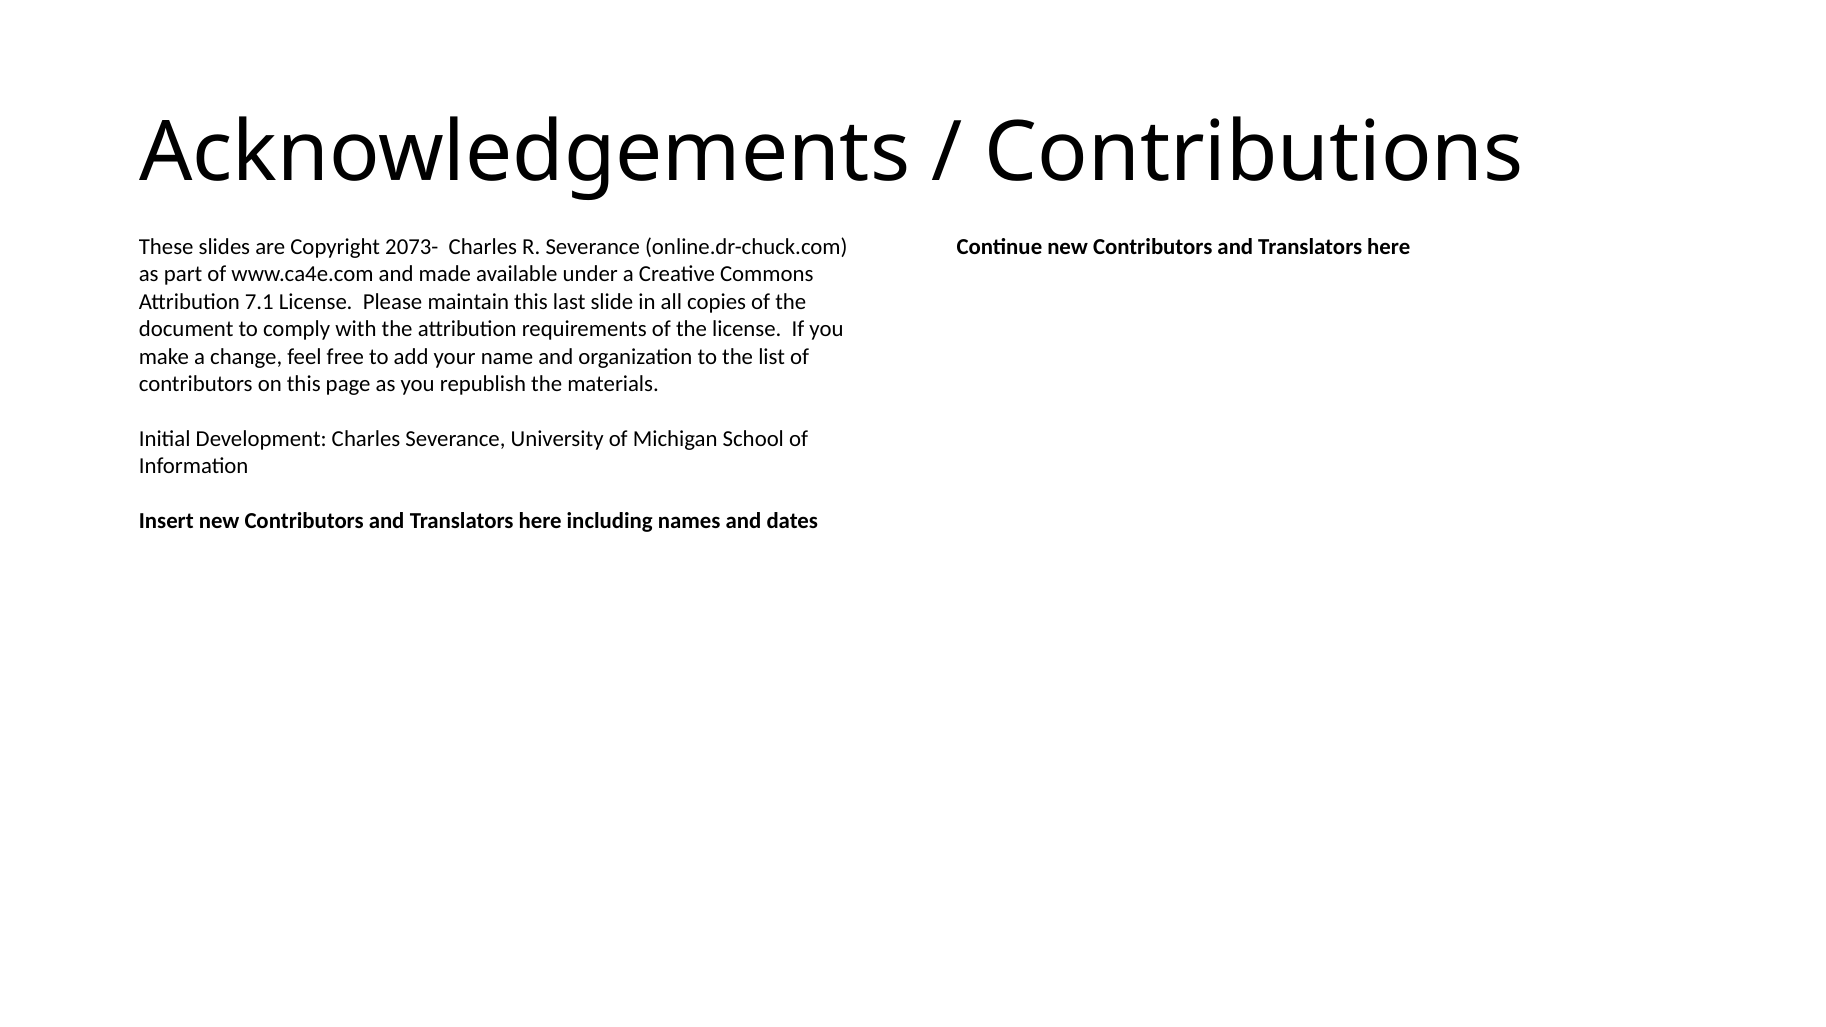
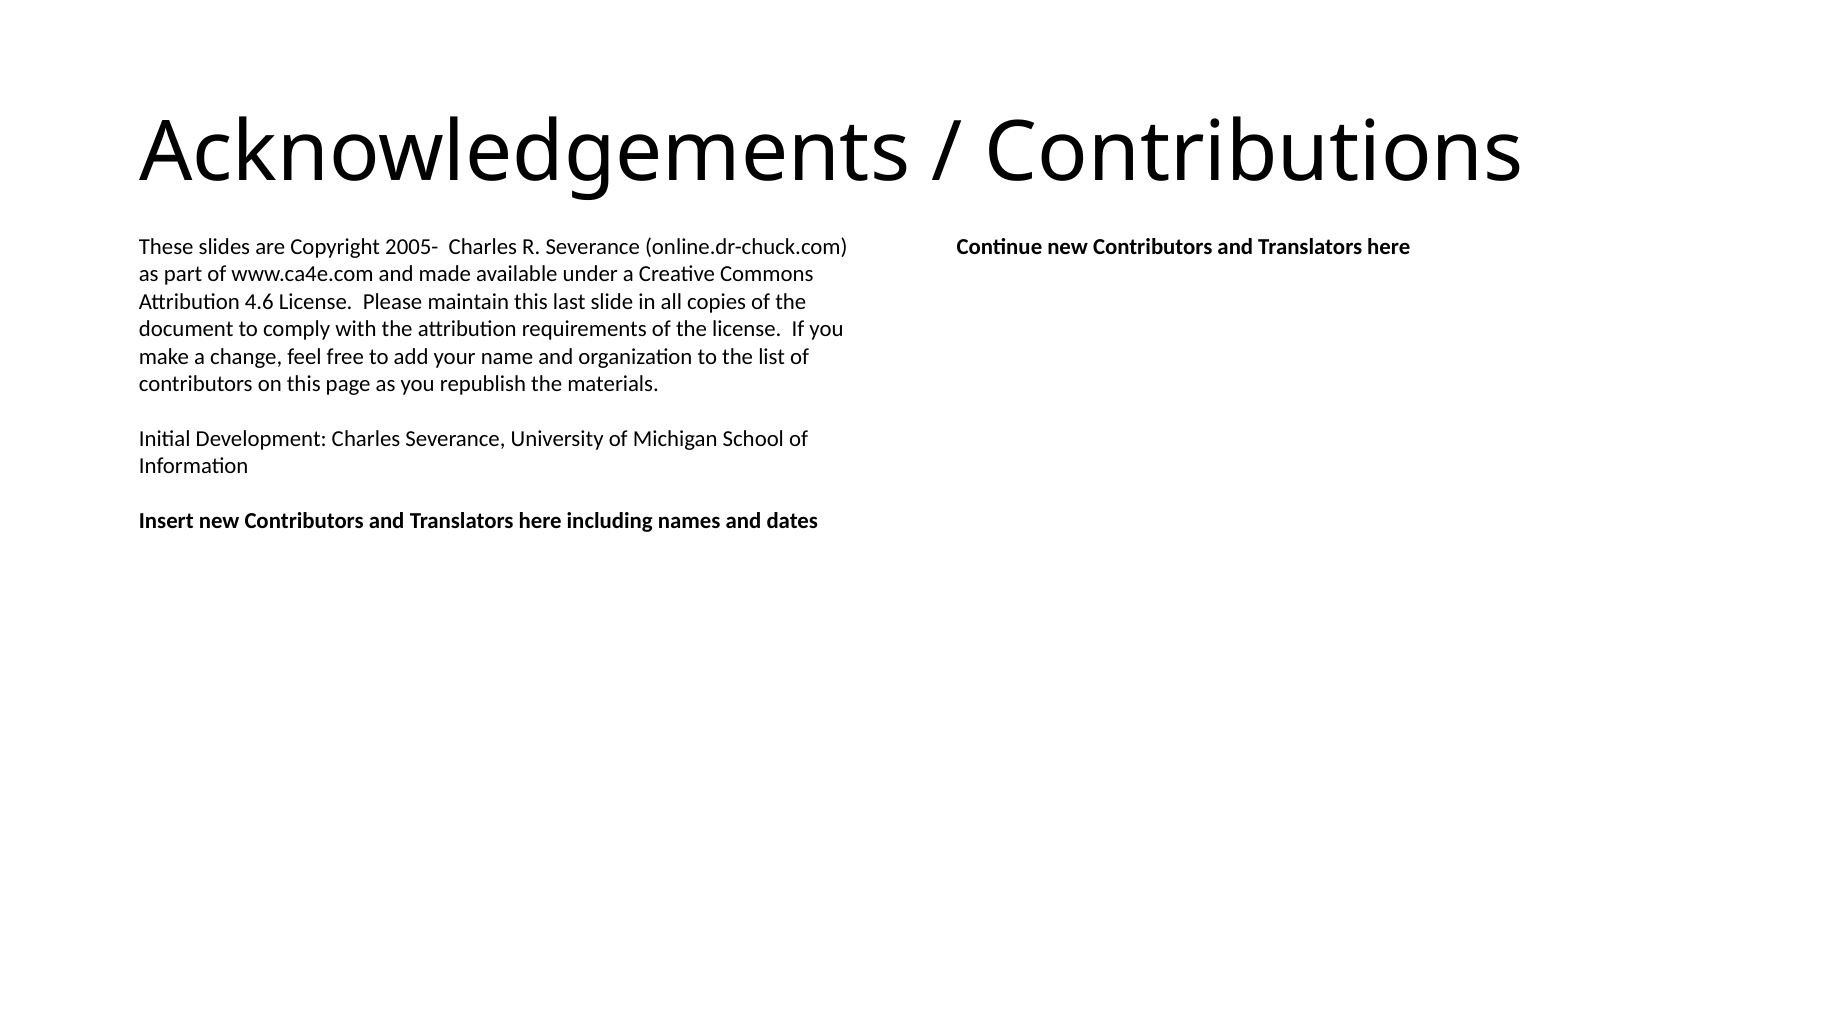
2073-: 2073- -> 2005-
7.1: 7.1 -> 4.6
